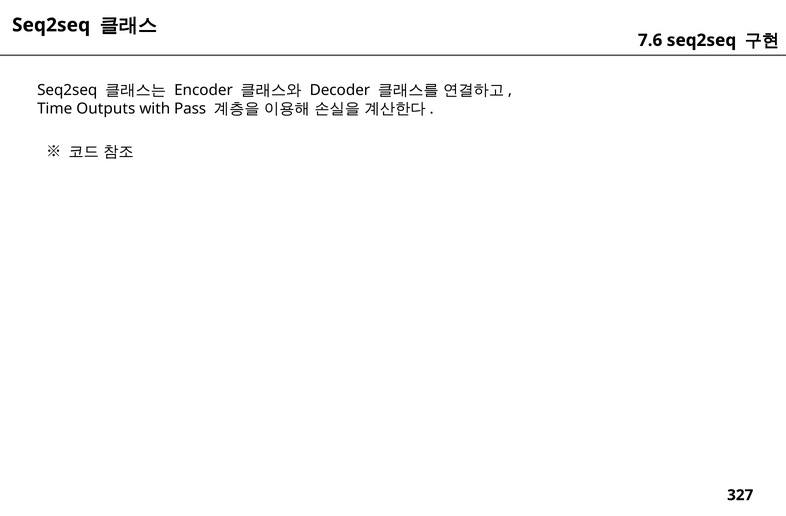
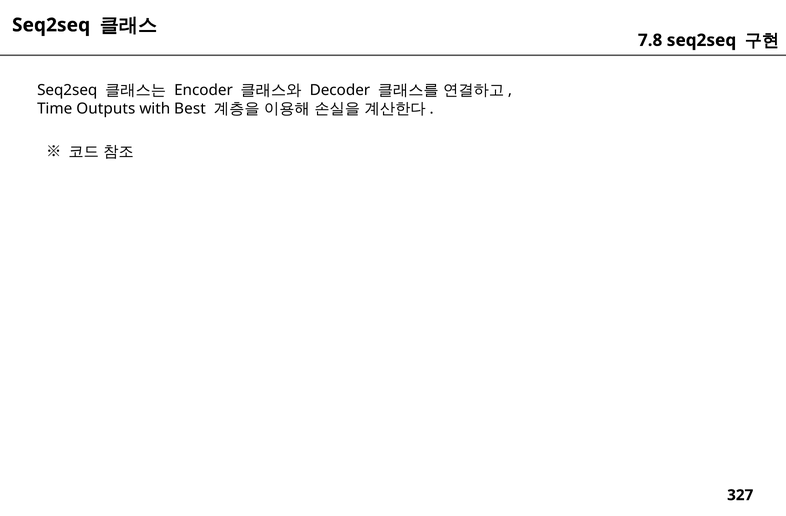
7.6: 7.6 -> 7.8
Pass: Pass -> Best
